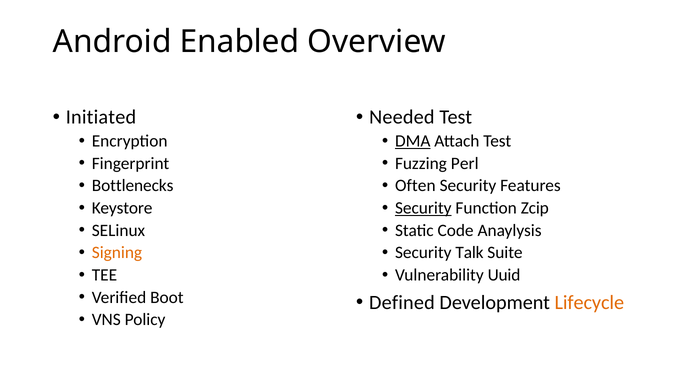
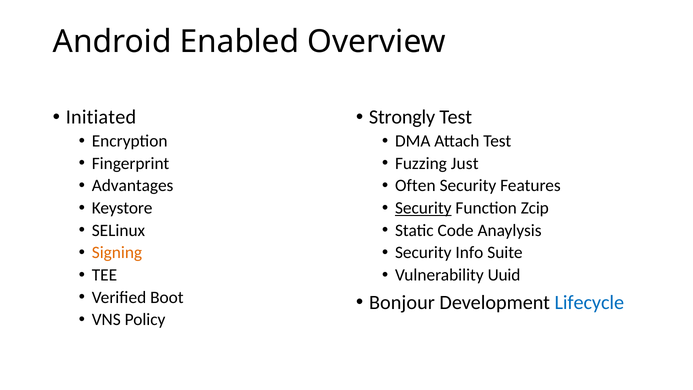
Needed: Needed -> Strongly
DMA underline: present -> none
Perl: Perl -> Just
Bottlenecks: Bottlenecks -> Advantages
Talk: Talk -> Info
Defined: Defined -> Bonjour
Lifecycle colour: orange -> blue
